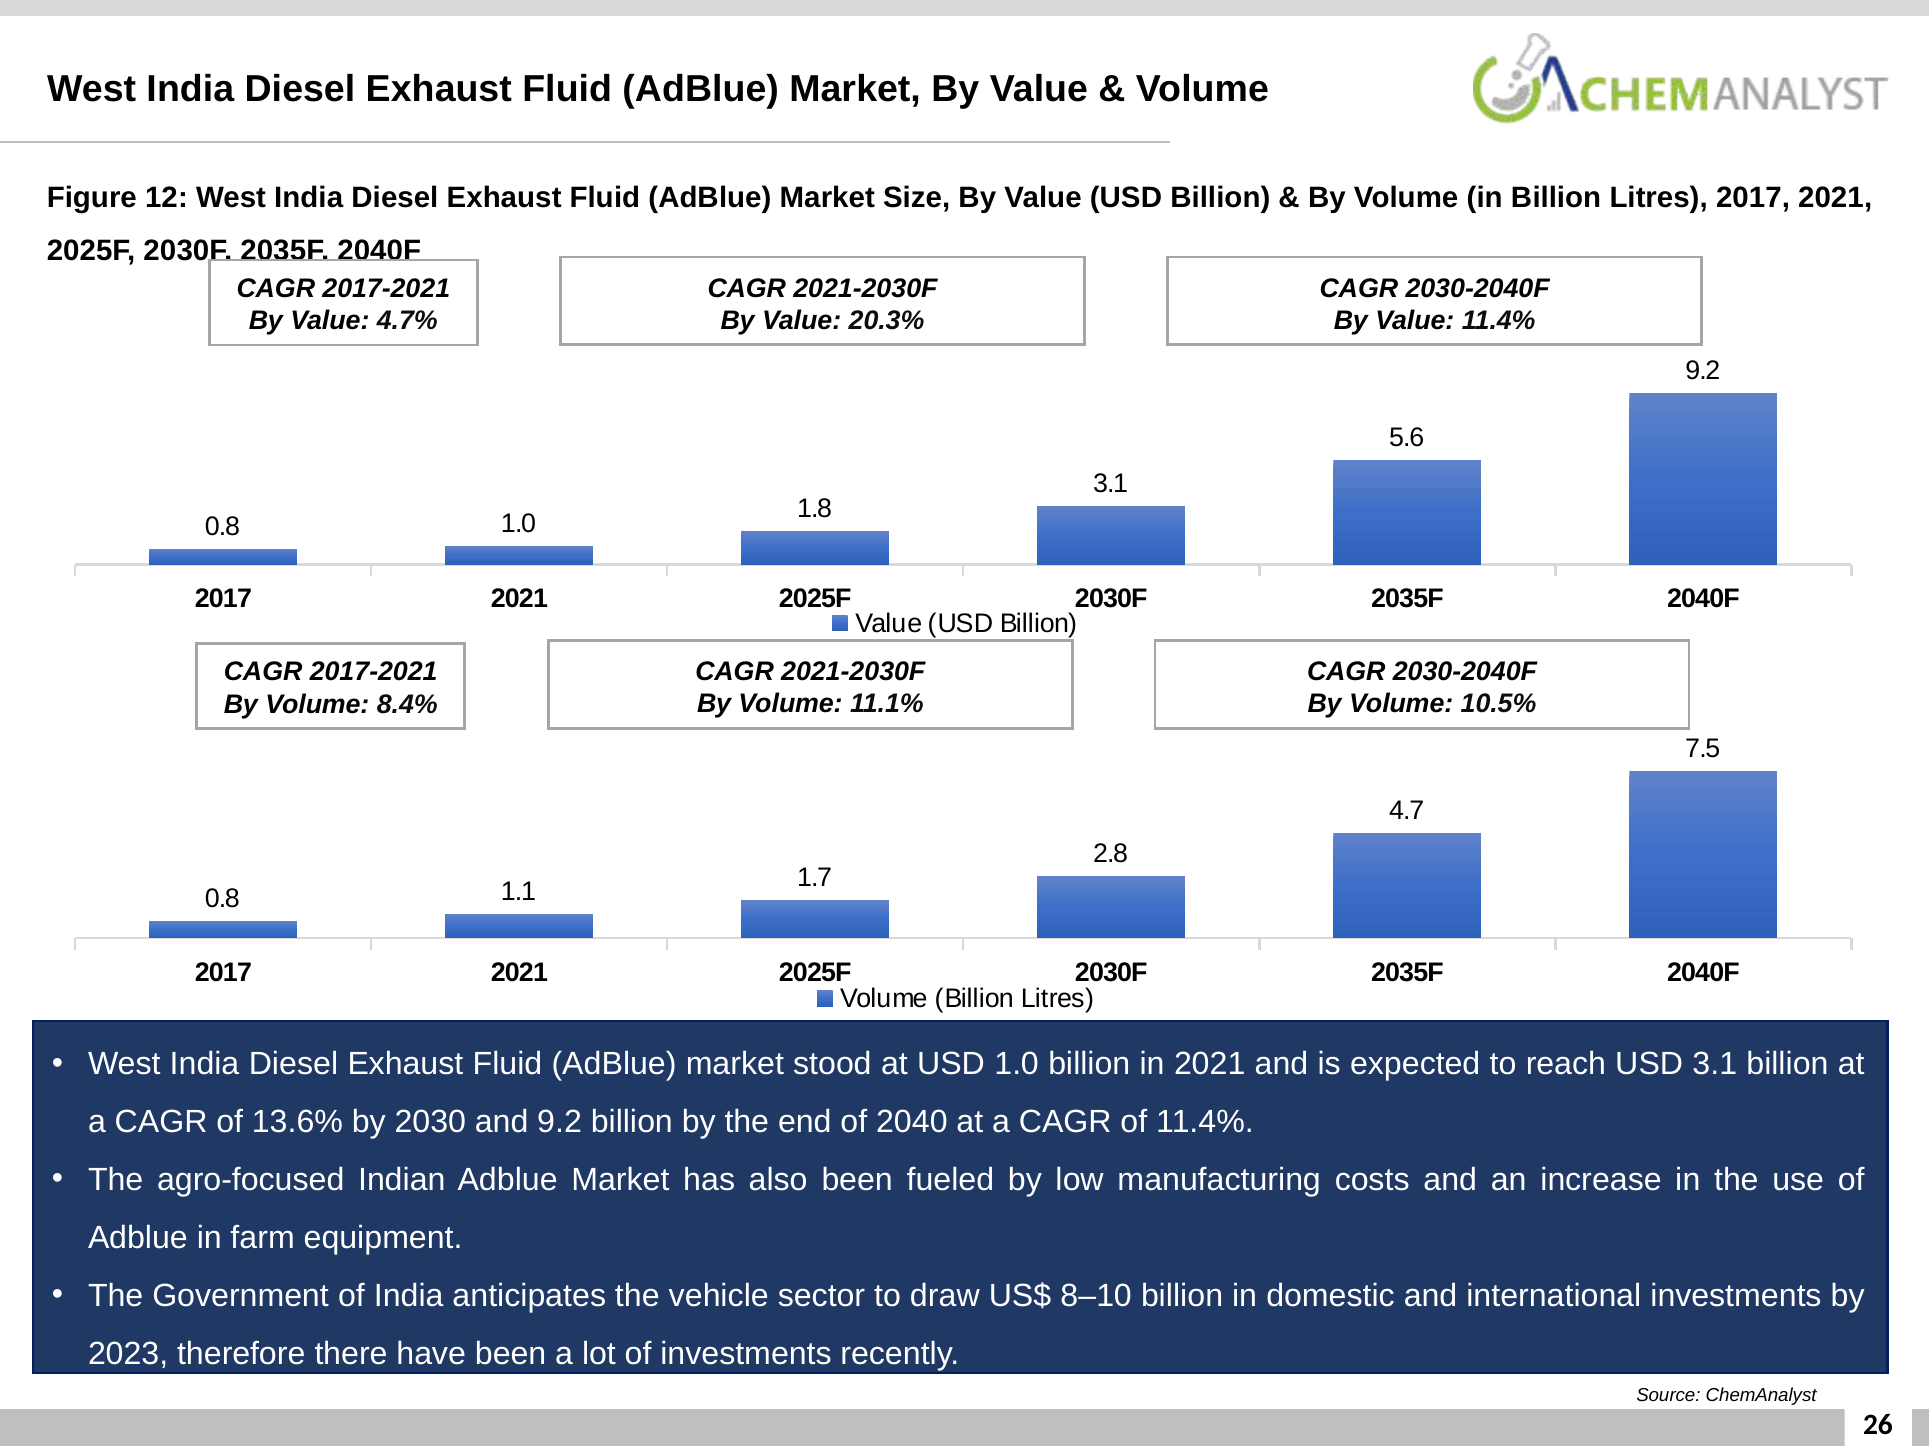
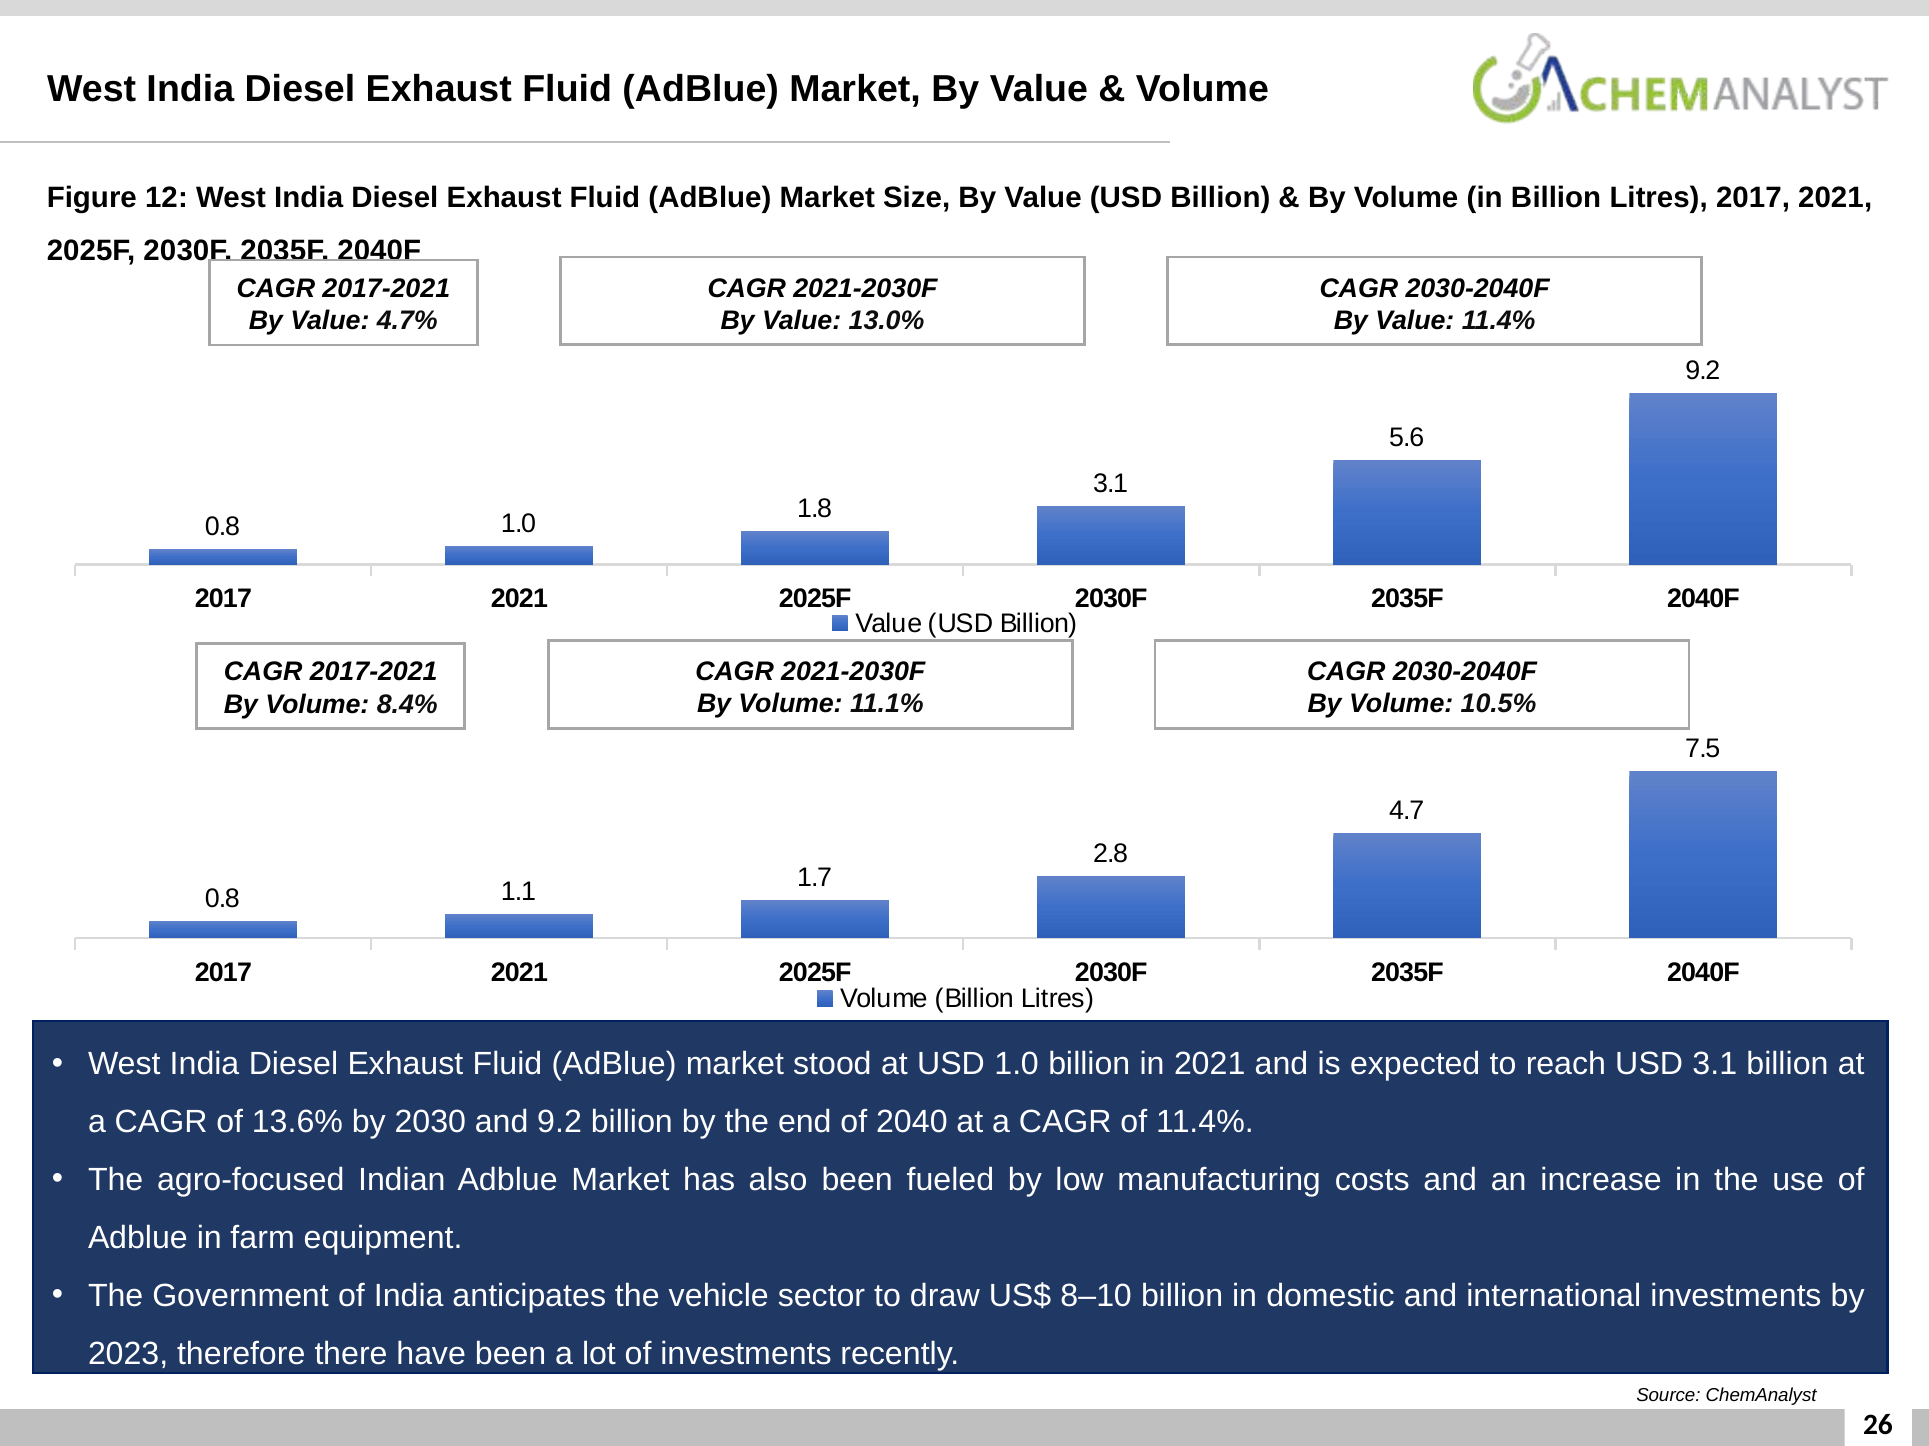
20.3%: 20.3% -> 13.0%
